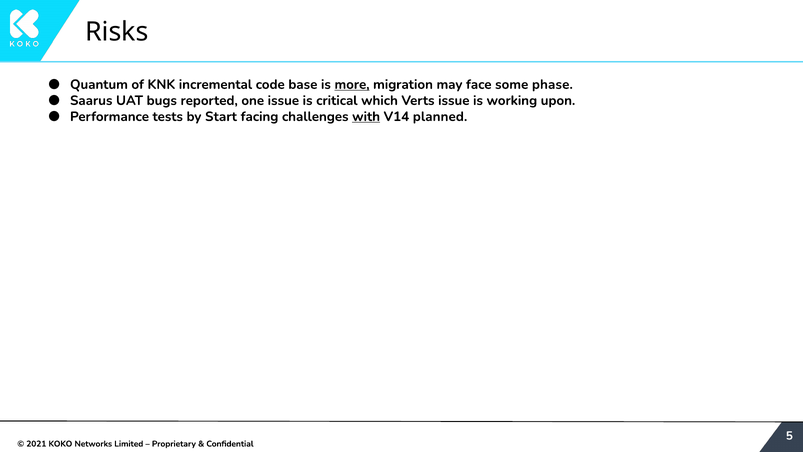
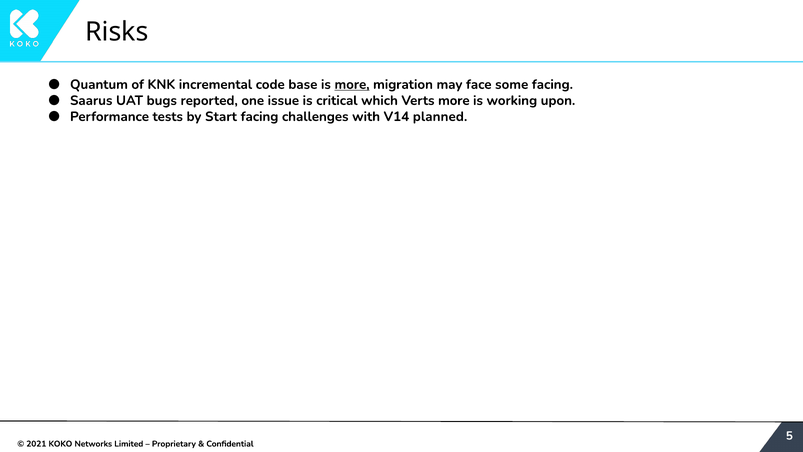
some phase: phase -> facing
Verts issue: issue -> more
with underline: present -> none
